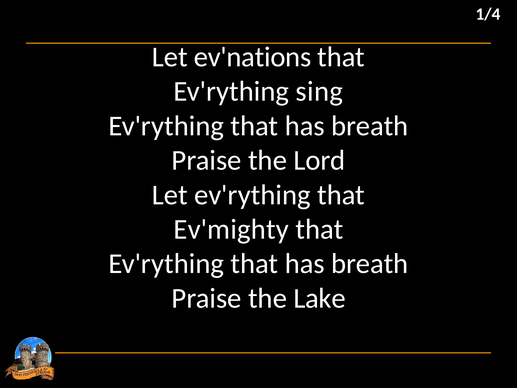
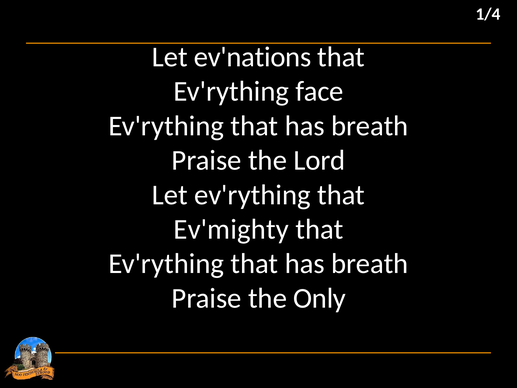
sing: sing -> face
Lake: Lake -> Only
